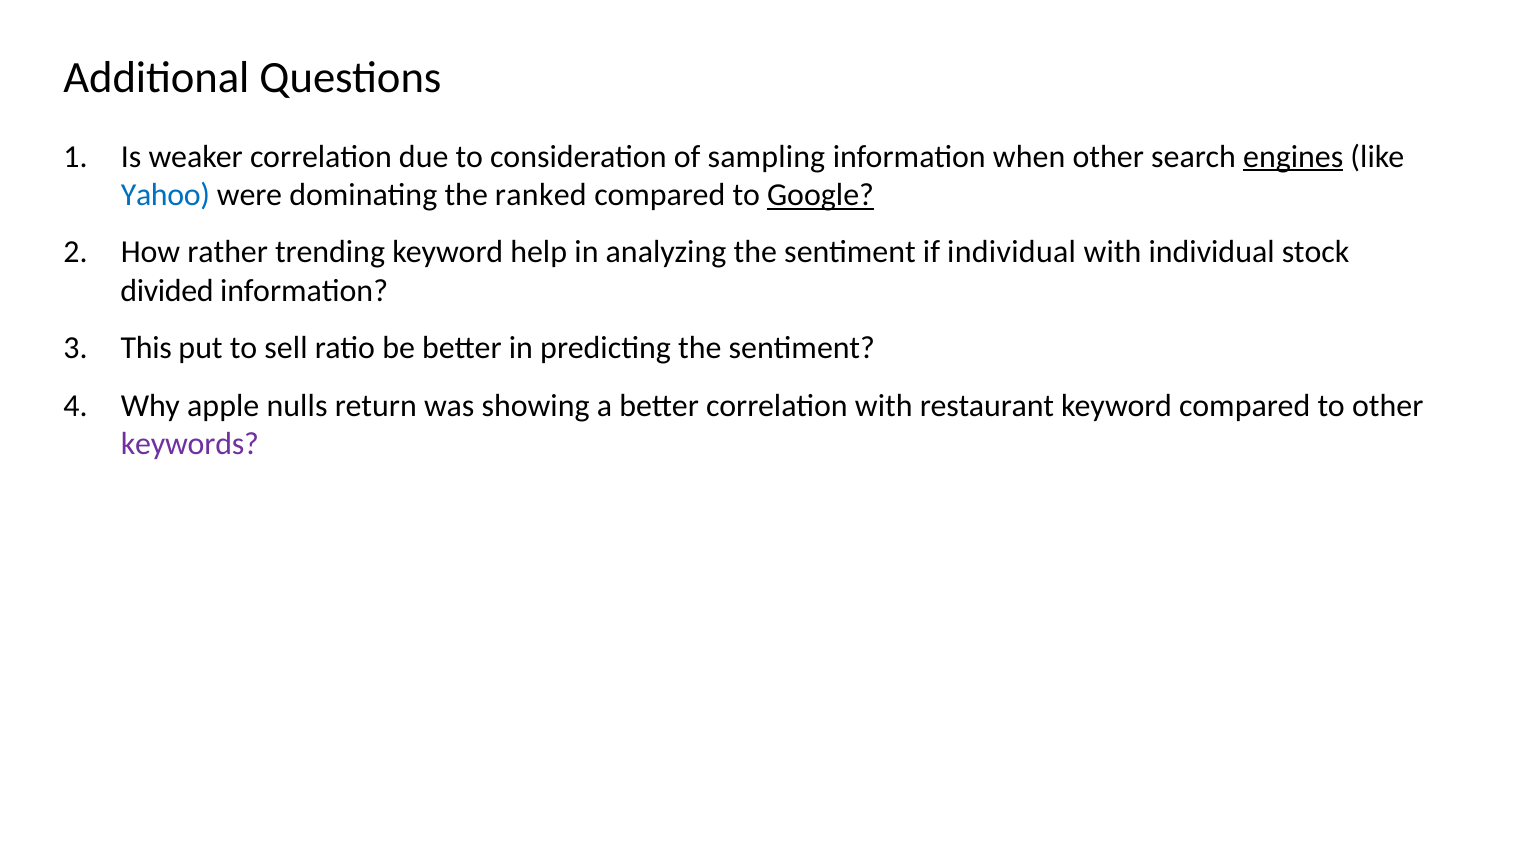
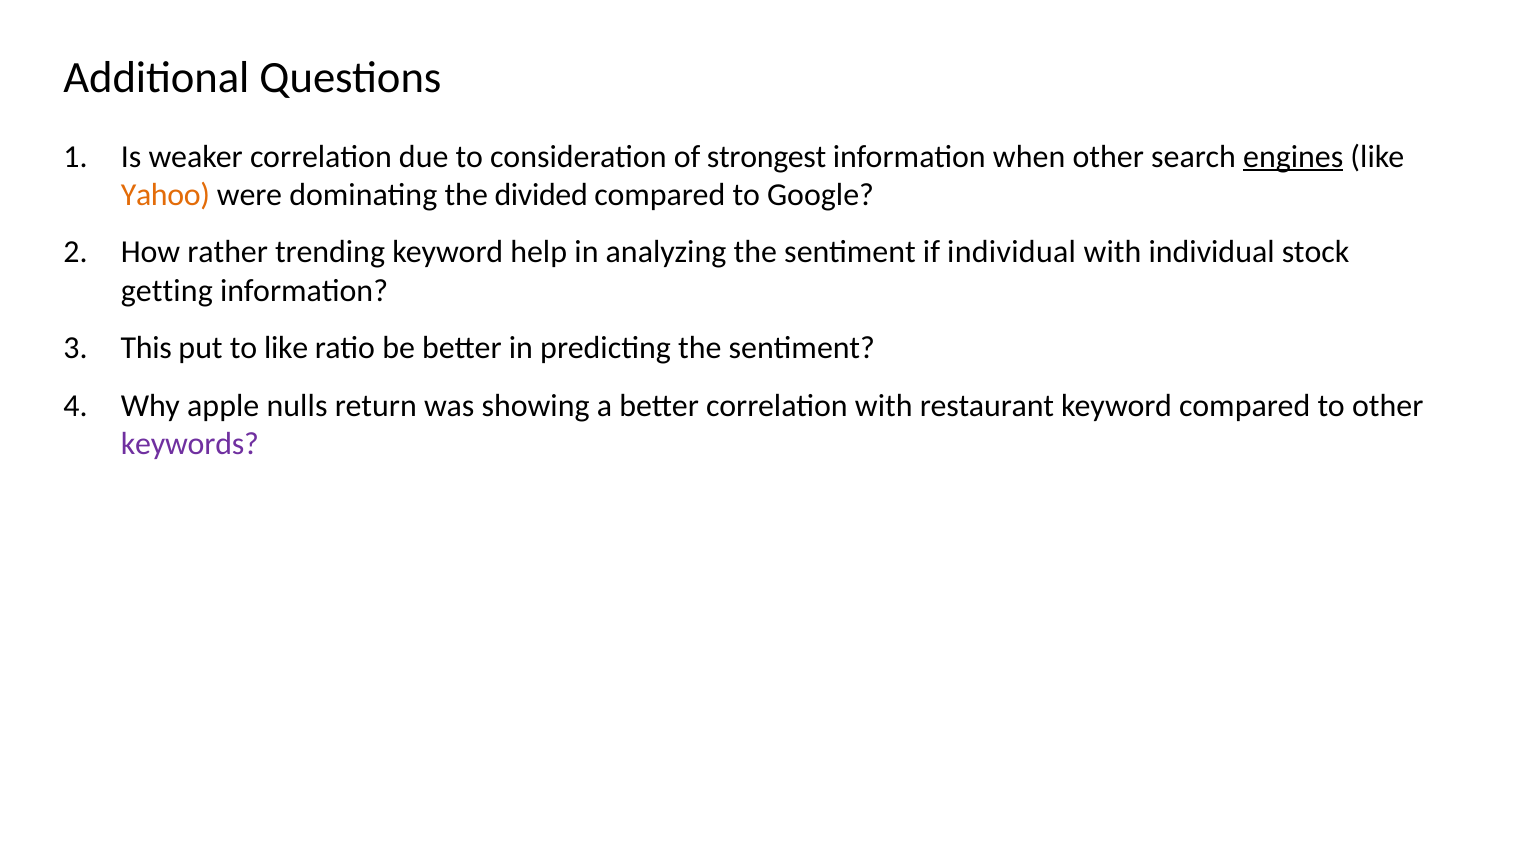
sampling: sampling -> strongest
Yahoo colour: blue -> orange
ranked: ranked -> divided
Google underline: present -> none
divided: divided -> getting
to sell: sell -> like
